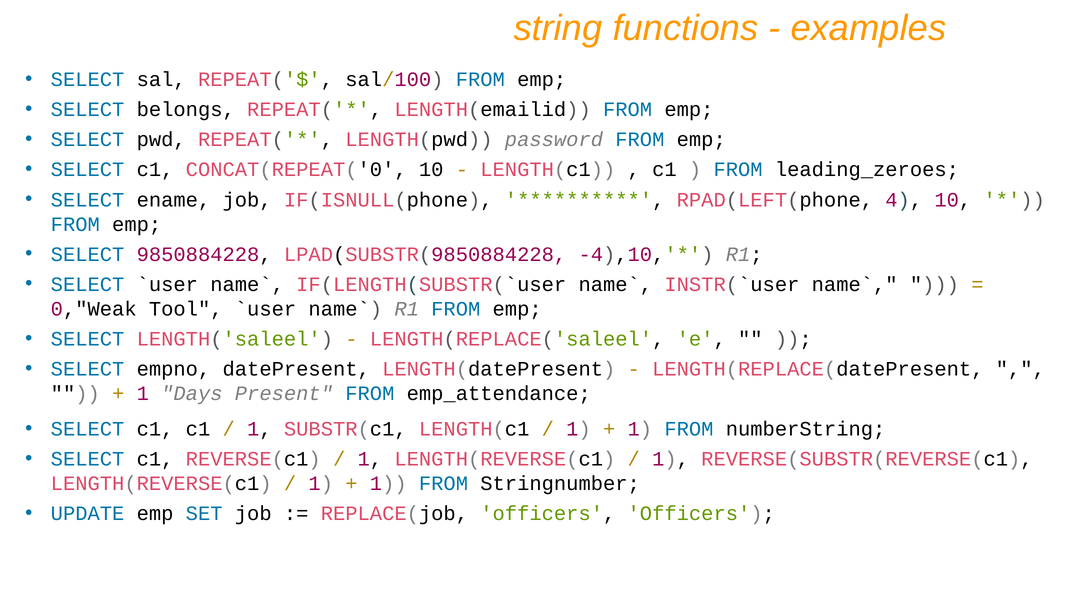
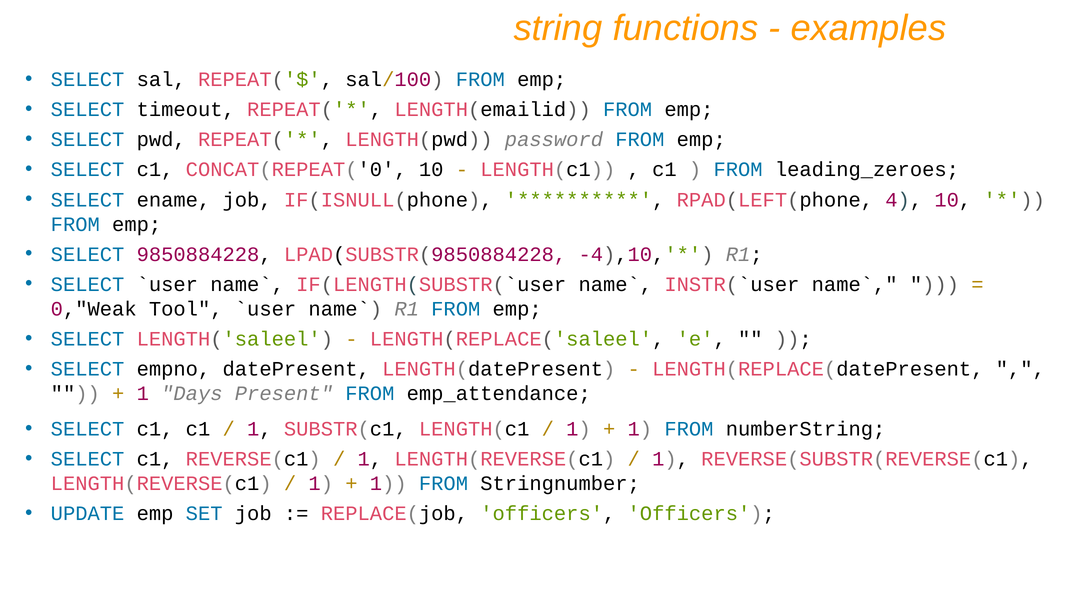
belongs: belongs -> timeout
